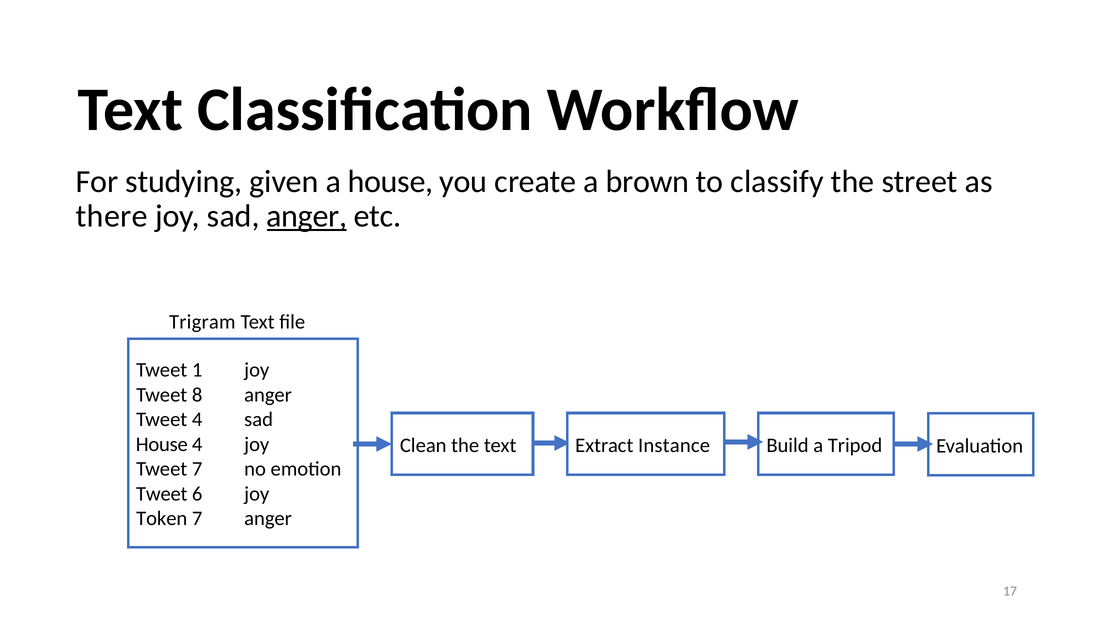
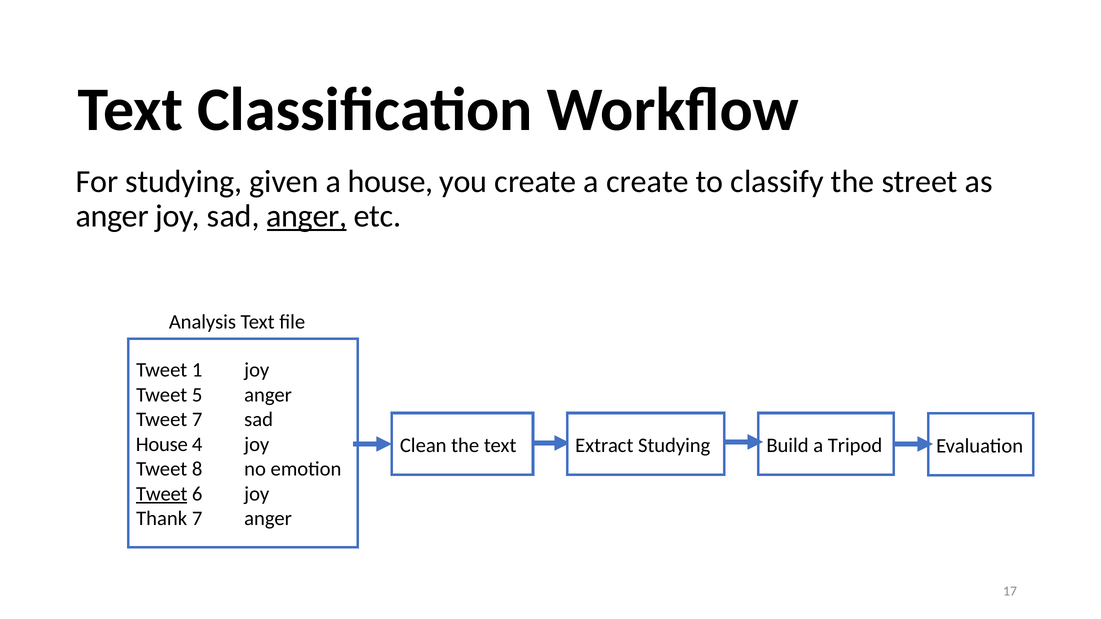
a brown: brown -> create
there at (112, 216): there -> anger
Trigram: Trigram -> Analysis
8: 8 -> 5
Tweet 4: 4 -> 7
Extract Instance: Instance -> Studying
Tweet 7: 7 -> 8
Tweet at (162, 494) underline: none -> present
Token: Token -> Thank
